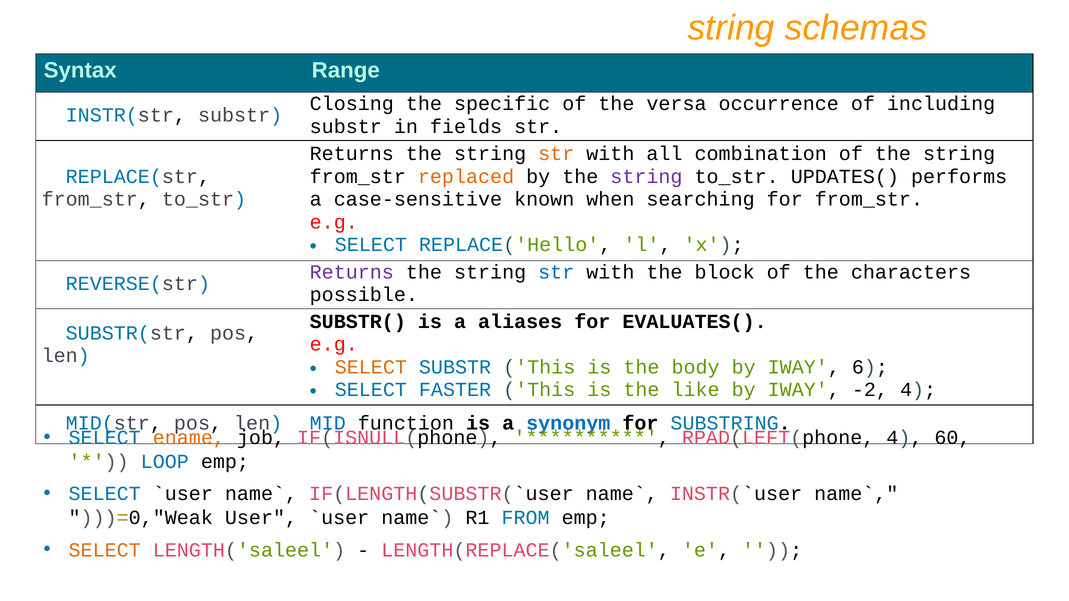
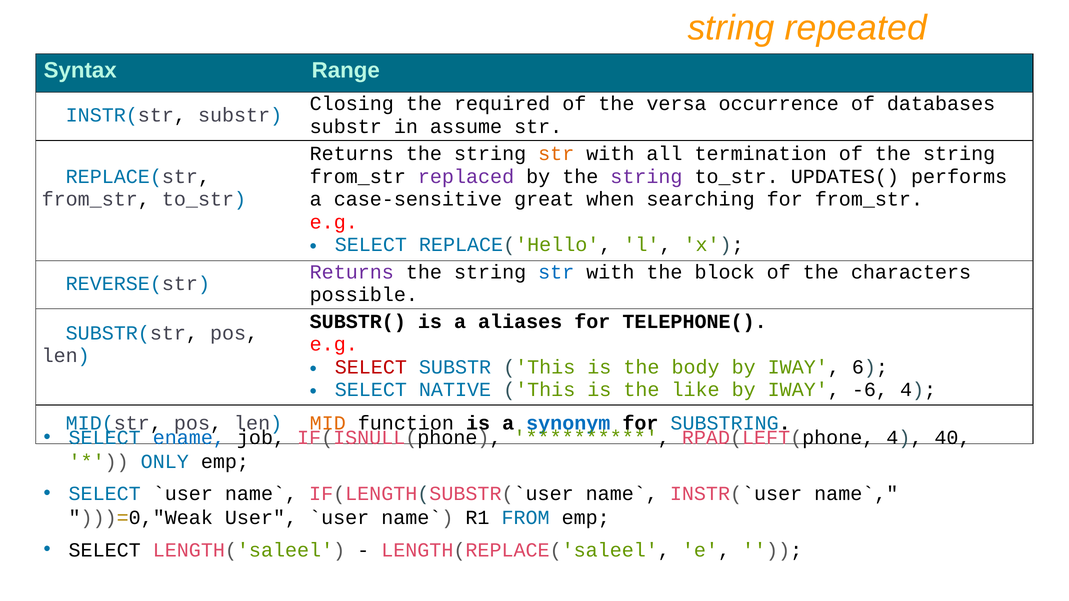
schemas: schemas -> repeated
specific: specific -> required
including: including -> databases
fields: fields -> assume
combination: combination -> termination
replaced colour: orange -> purple
known: known -> great
EVALUATES(: EVALUATES( -> TELEPHONE(
SELECT at (371, 367) colour: orange -> red
FASTER: FASTER -> NATIVE
-2: -2 -> -6
MID colour: blue -> orange
ename colour: orange -> blue
60: 60 -> 40
LOOP: LOOP -> ONLY
SELECT at (105, 550) colour: orange -> black
